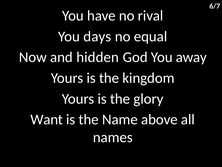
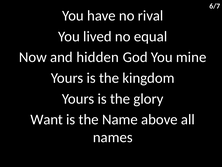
days: days -> lived
away: away -> mine
